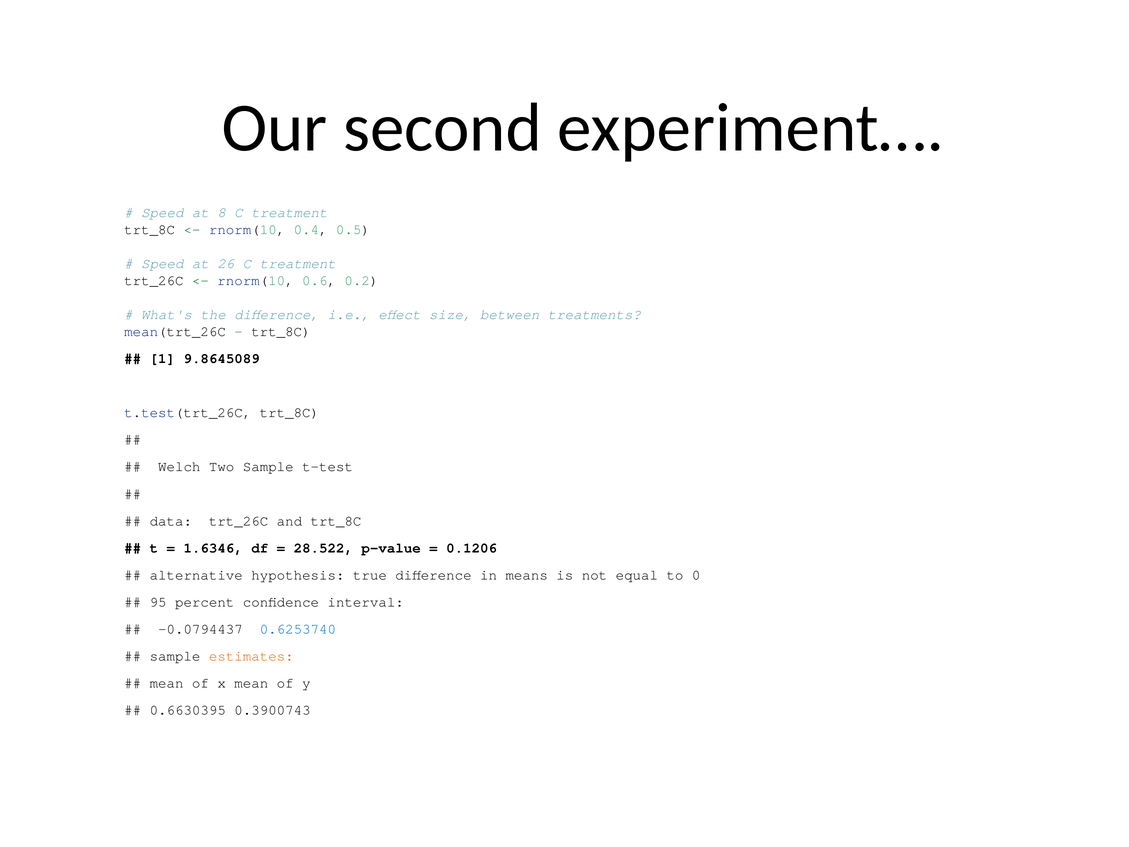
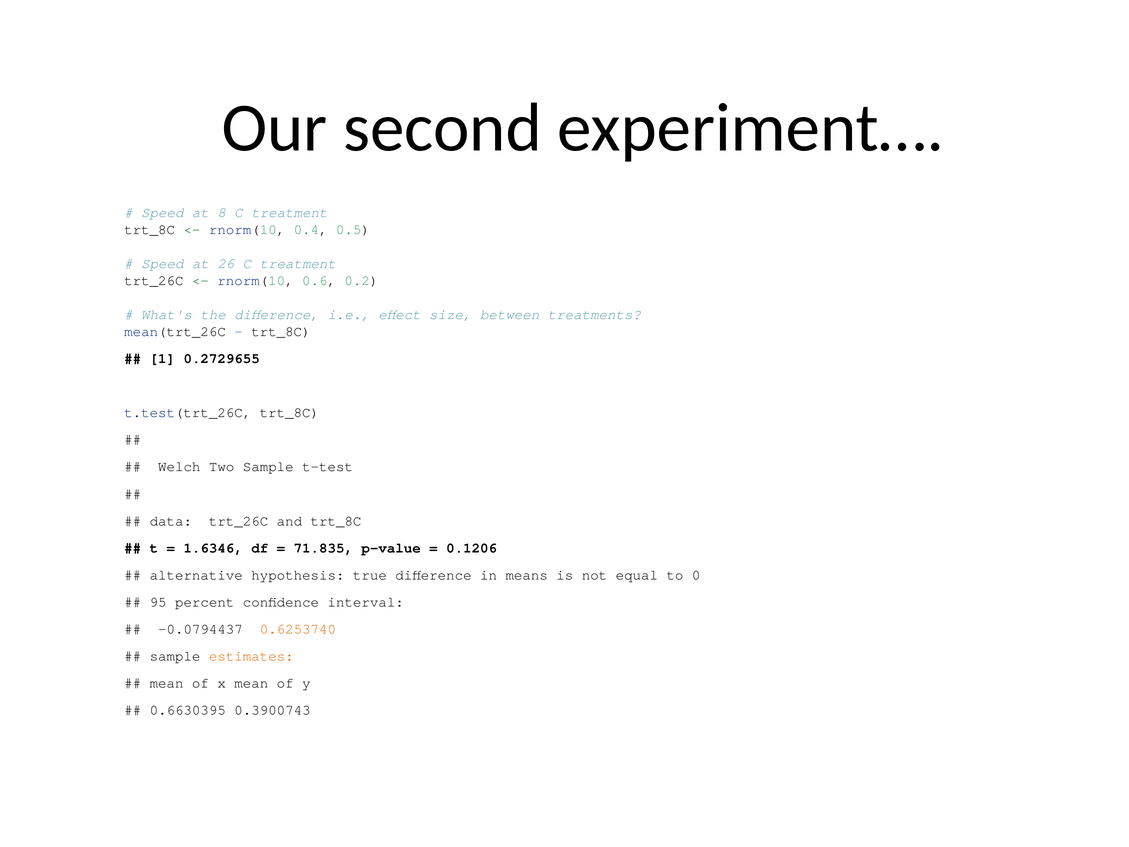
9.8645089: 9.8645089 -> 0.2729655
28.522: 28.522 -> 71.835
0.6253740 colour: blue -> orange
